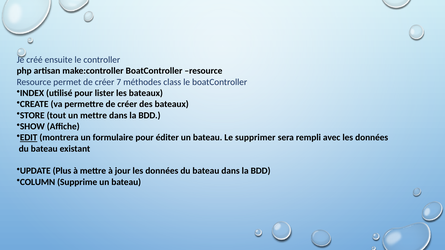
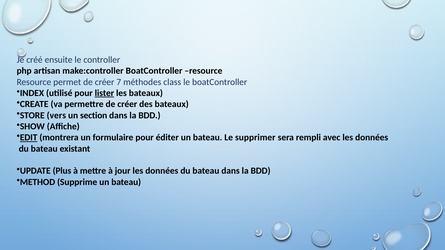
lister underline: none -> present
tout: tout -> vers
un mettre: mettre -> section
COLUMN: COLUMN -> METHOD
